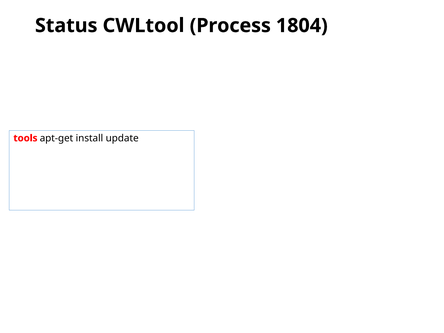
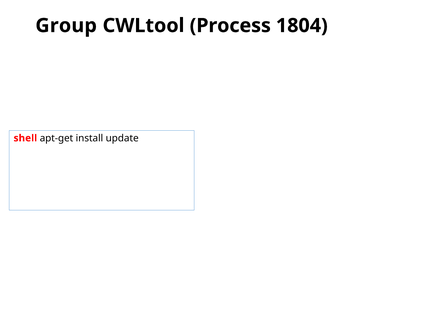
Status: Status -> Group
tools: tools -> shell
